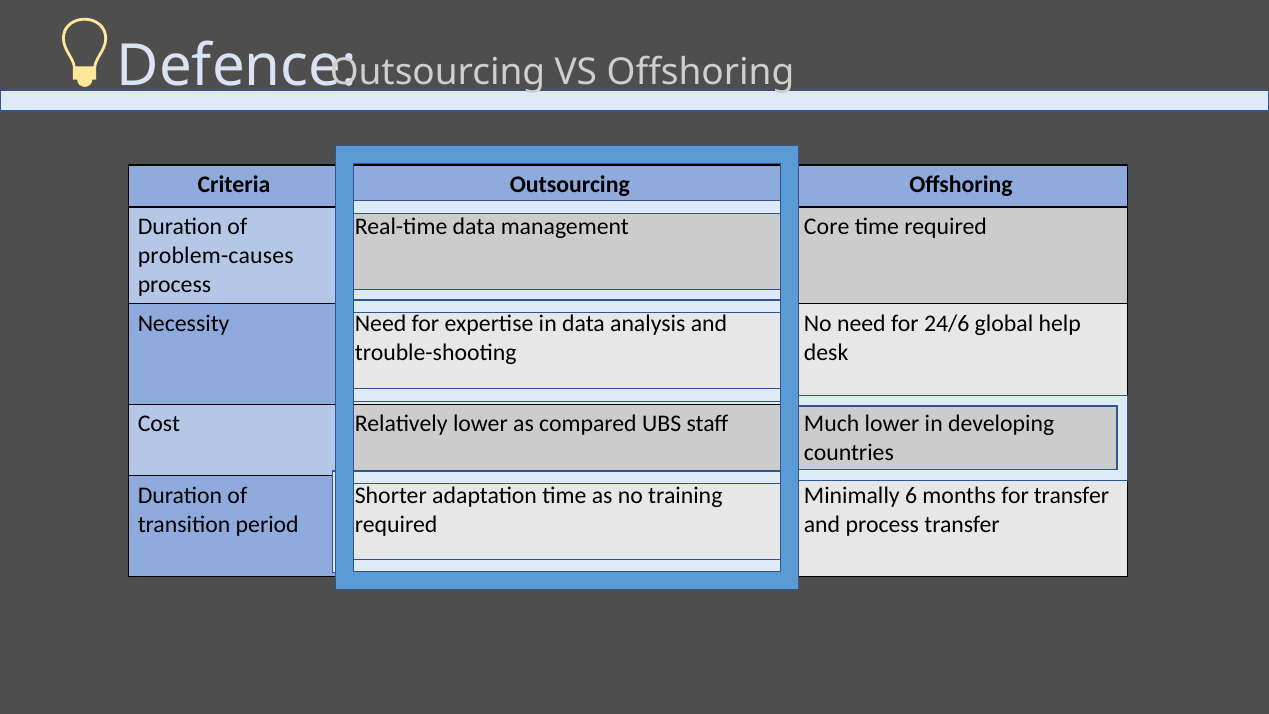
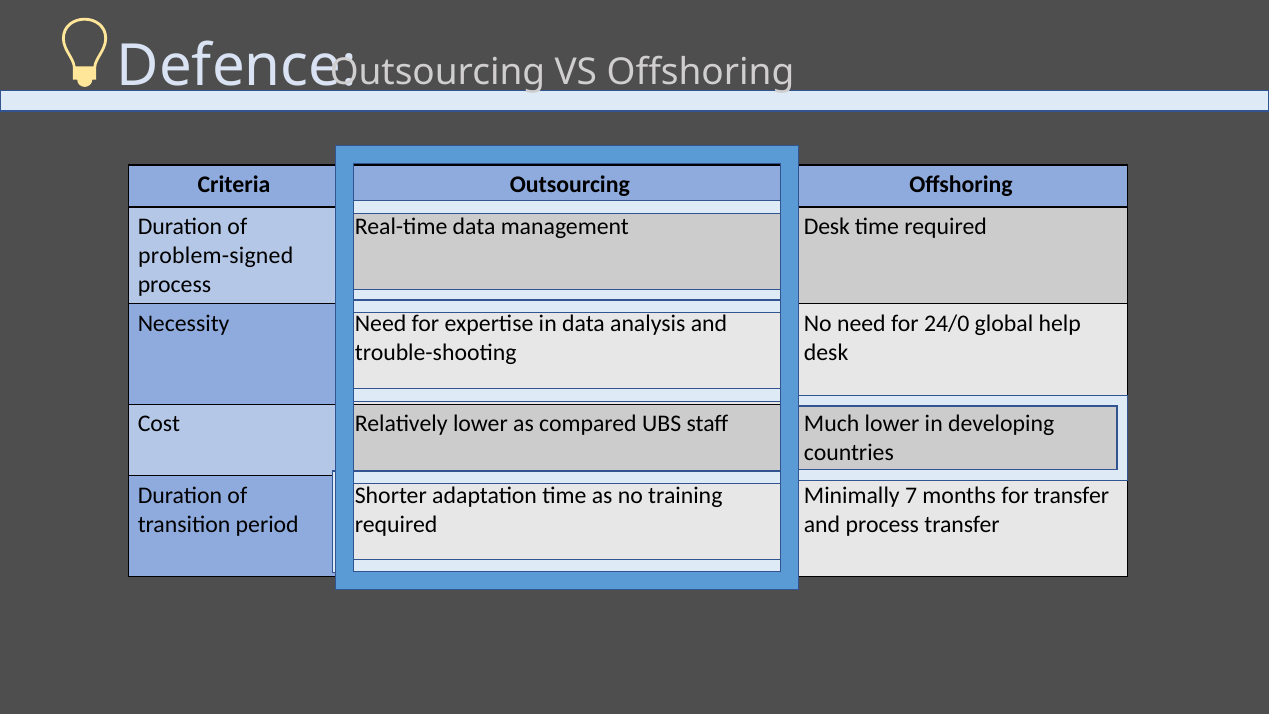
Core at (827, 226): Core -> Desk
problem-causes: problem-causes -> problem-signed
24/6: 24/6 -> 24/0
6: 6 -> 7
